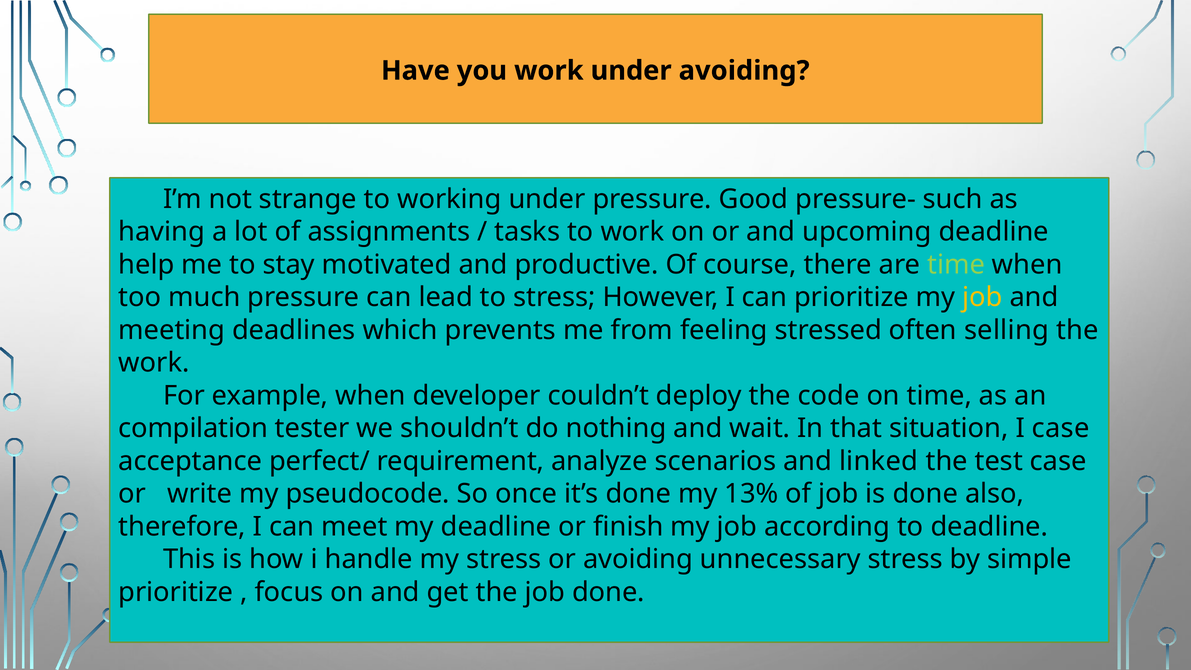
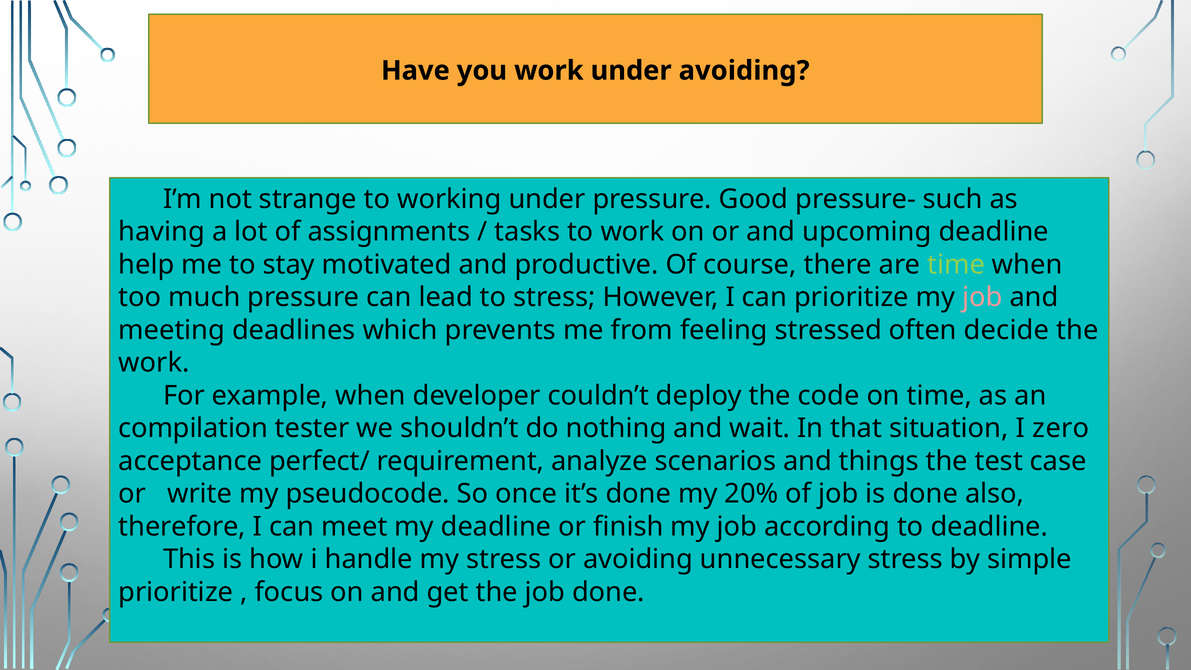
job at (982, 297) colour: yellow -> pink
selling: selling -> decide
I case: case -> zero
linked: linked -> things
13%: 13% -> 20%
